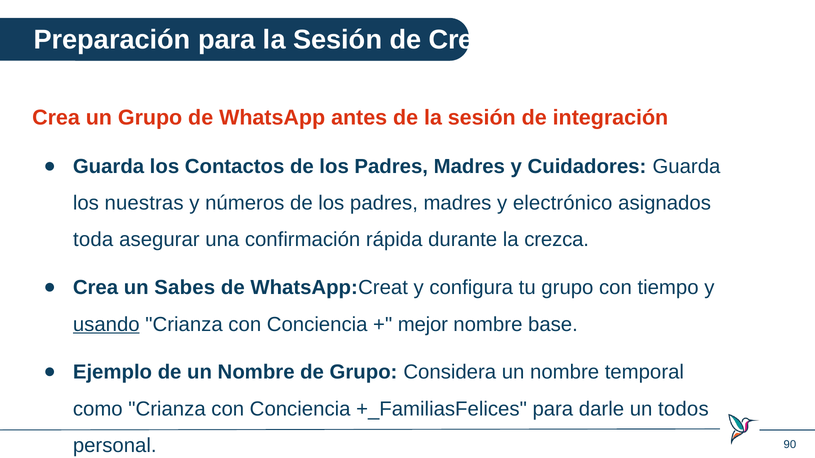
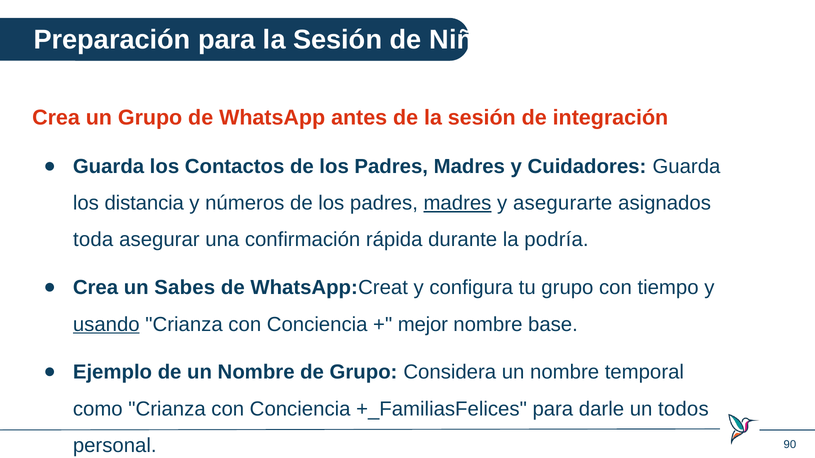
Creo: Creo -> Niña
nuestras: nuestras -> distancia
madres at (457, 203) underline: none -> present
electrónico: electrónico -> asegurarte
crezca: crezca -> podría
